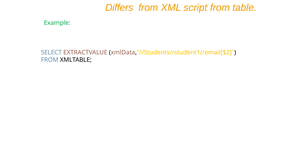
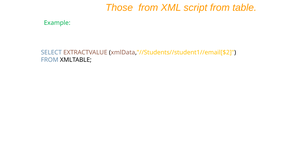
Differs: Differs -> Those
